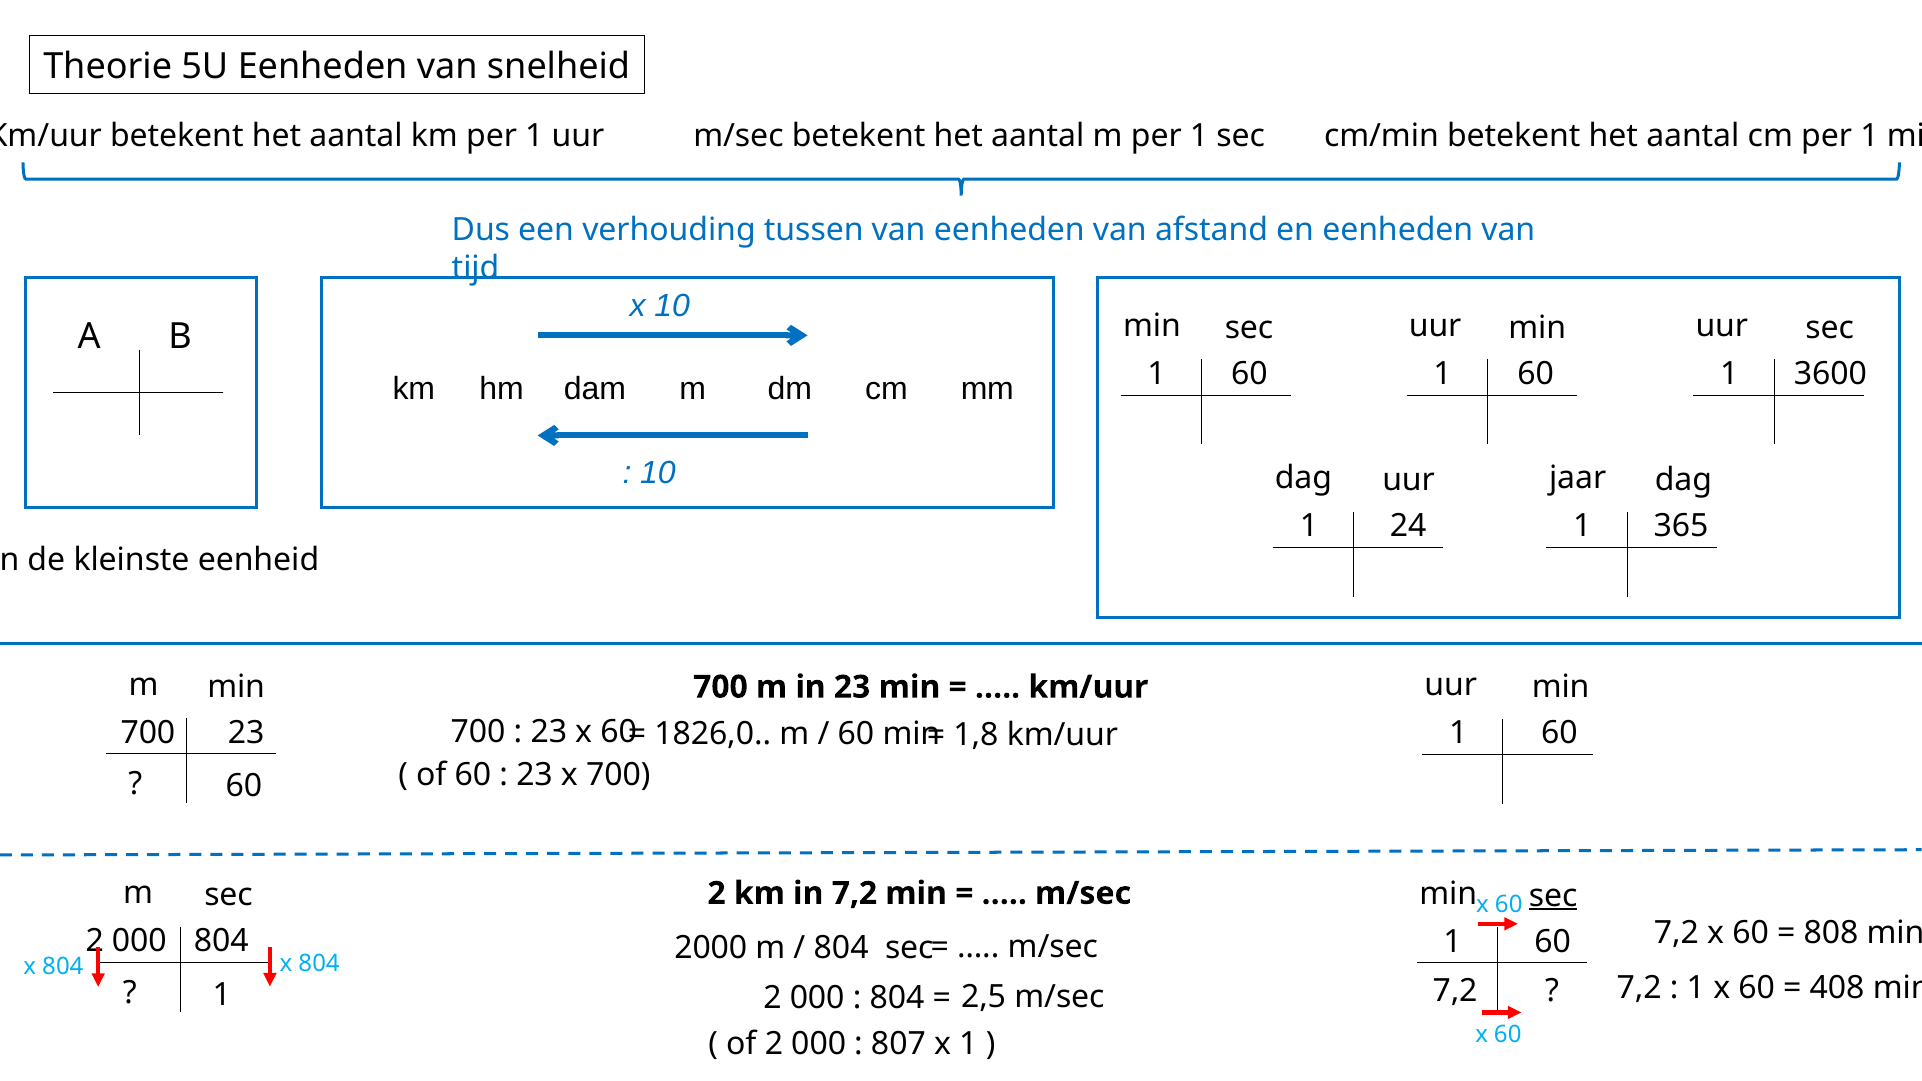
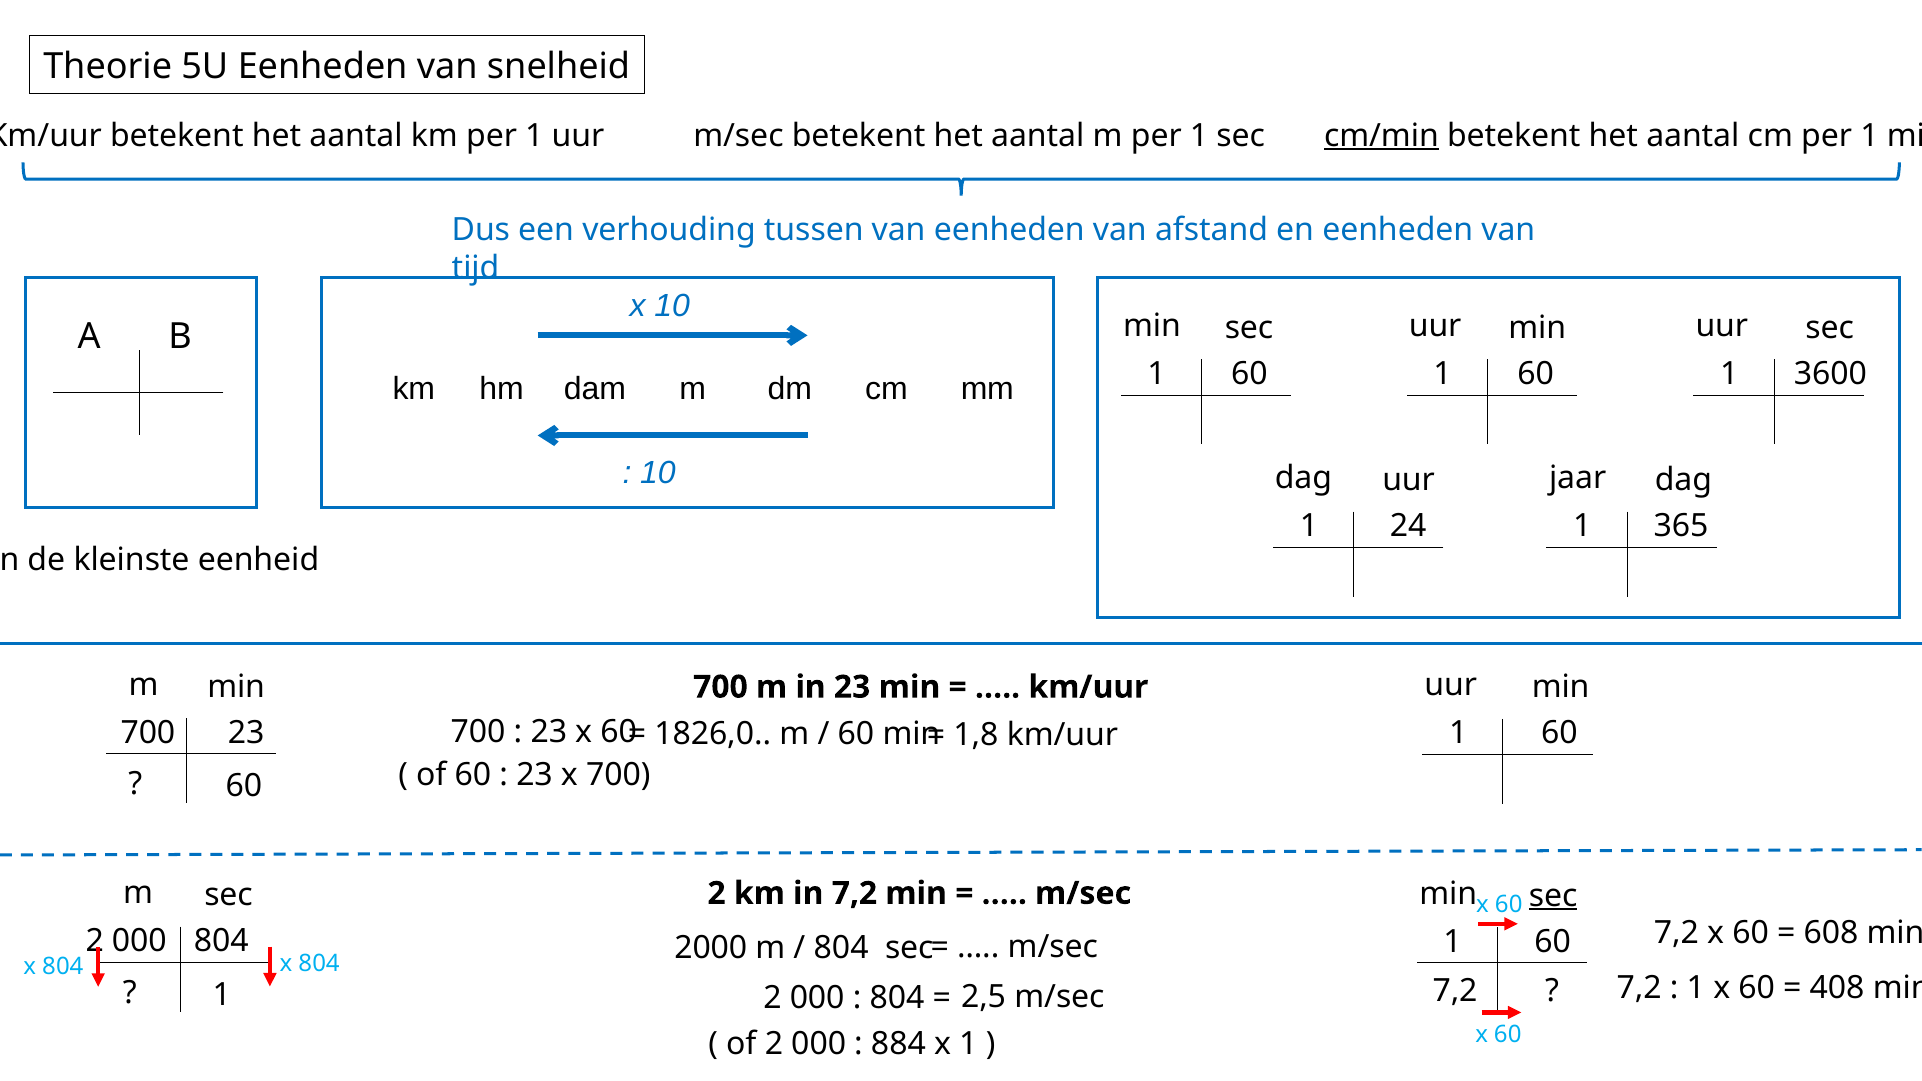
cm/min underline: none -> present
808: 808 -> 608
807: 807 -> 884
